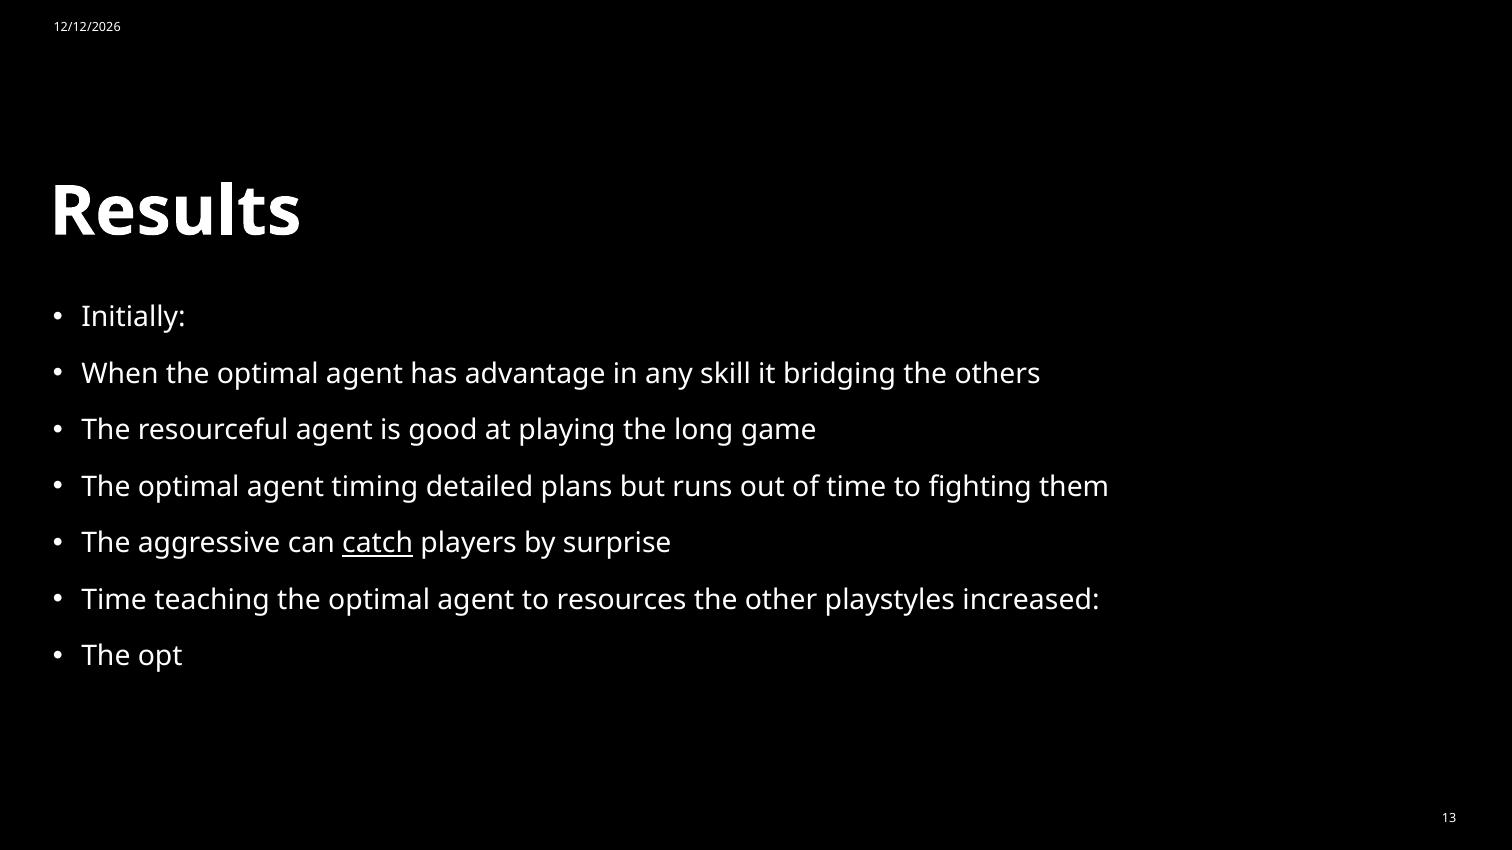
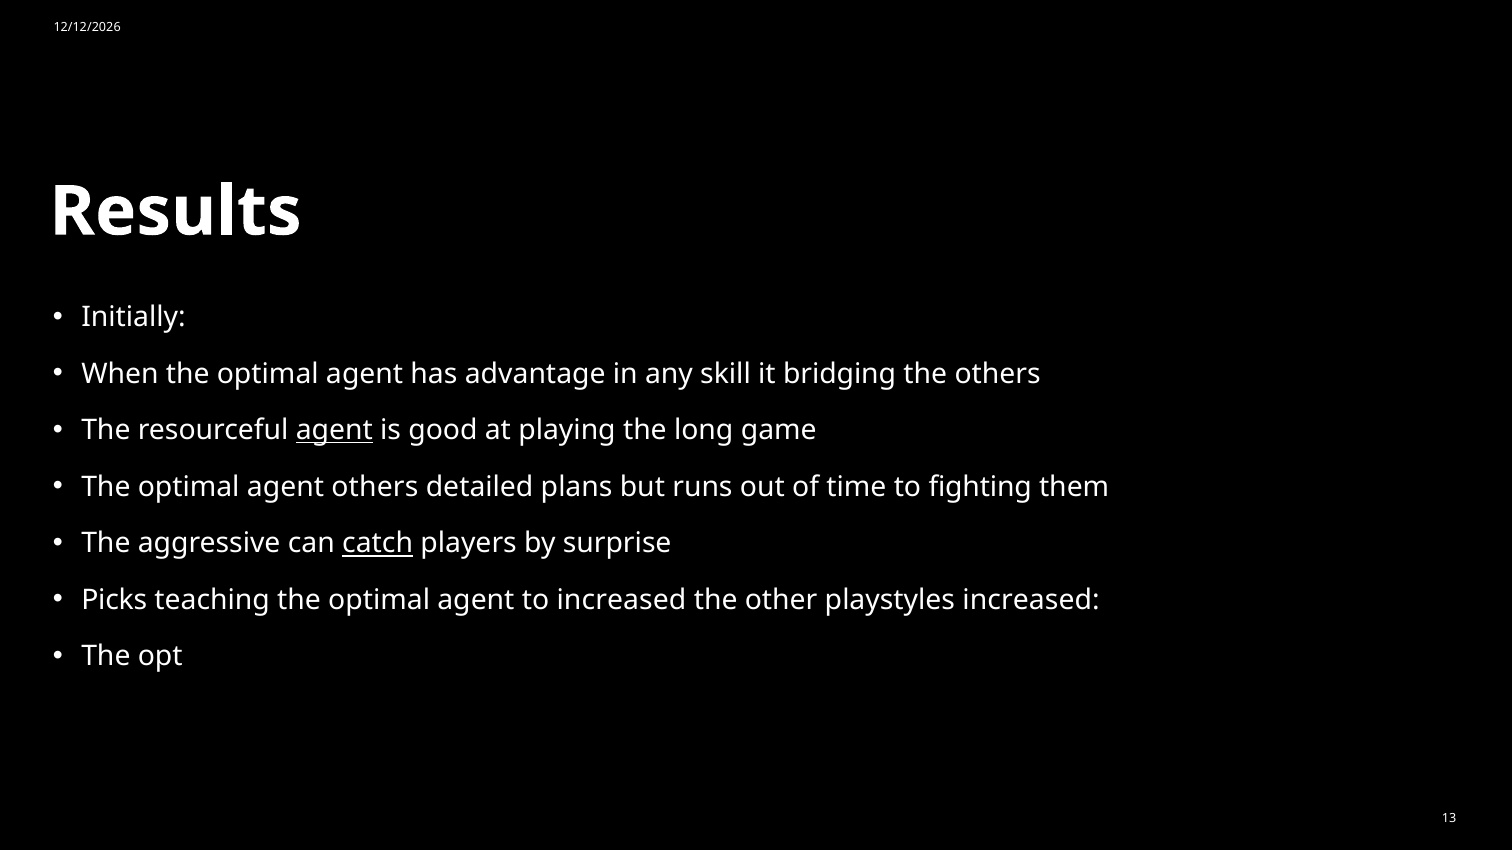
agent at (334, 431) underline: none -> present
agent timing: timing -> others
Time at (114, 600): Time -> Picks
to resources: resources -> increased
